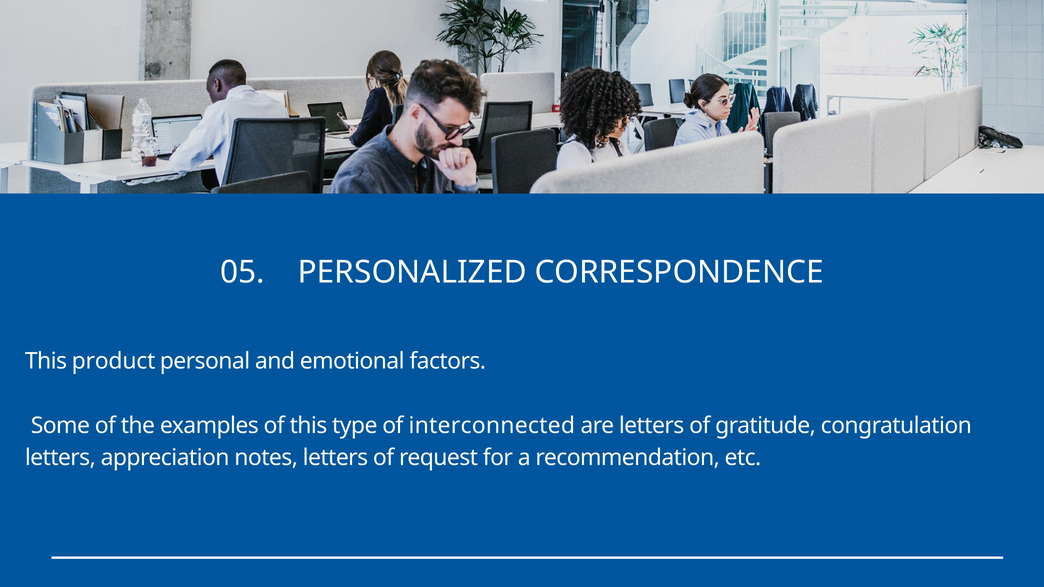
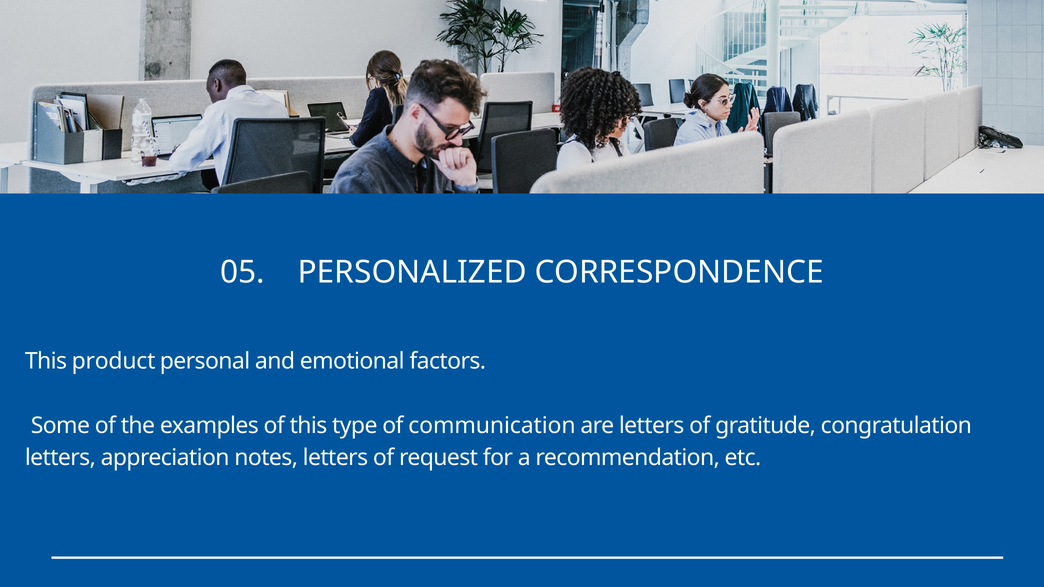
interconnected: interconnected -> communication
